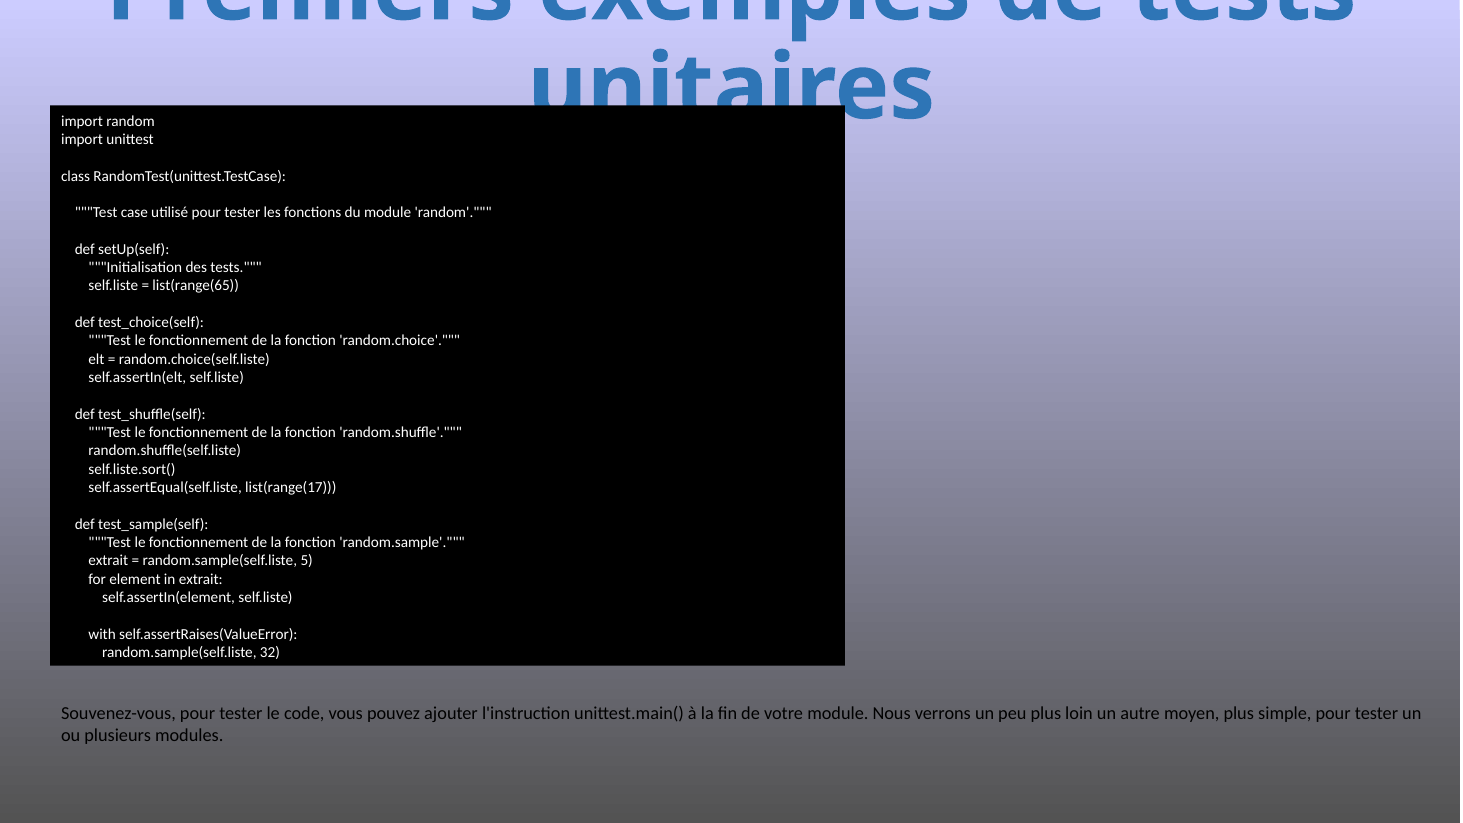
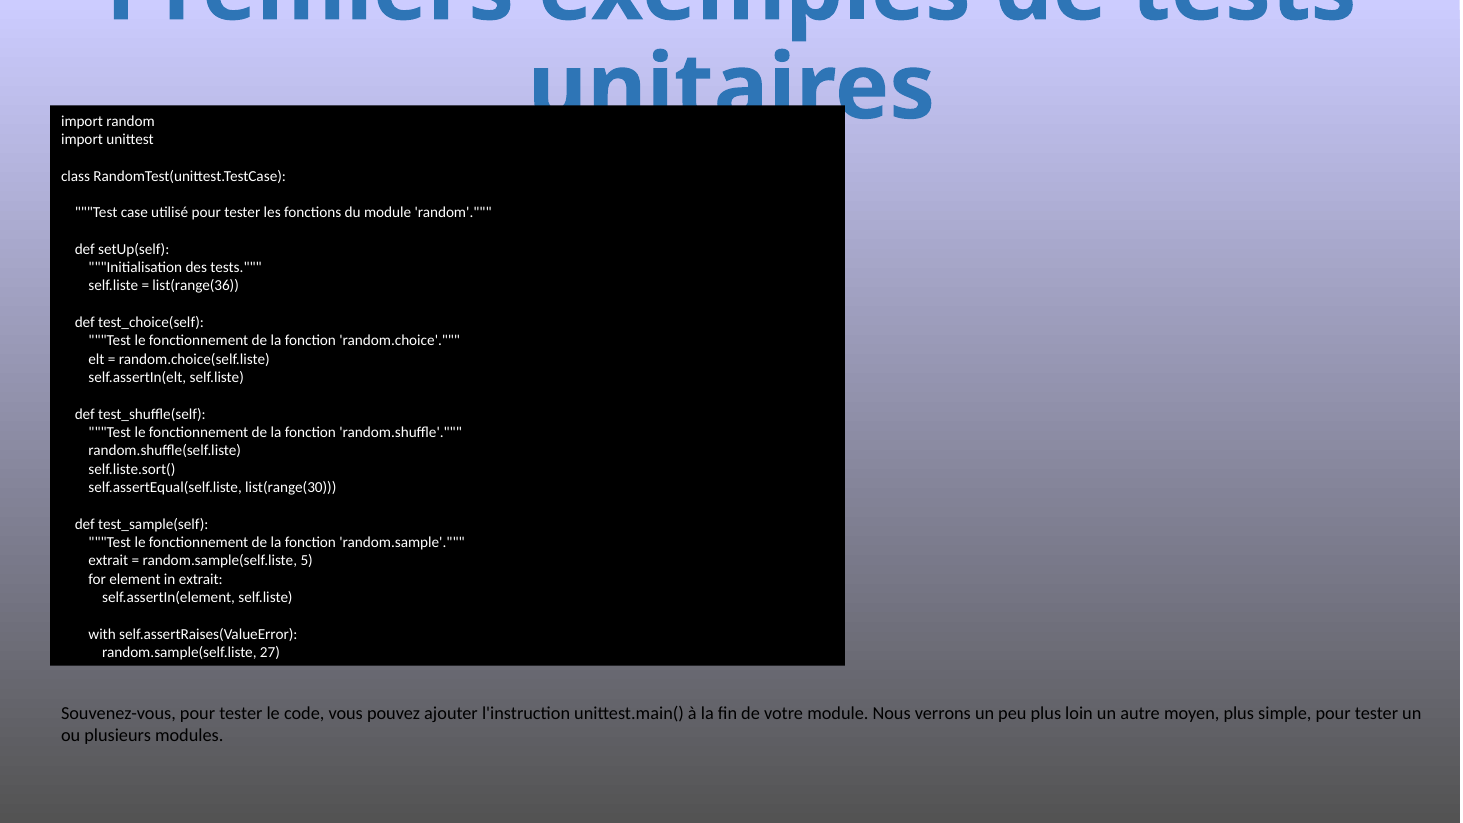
list(range(65: list(range(65 -> list(range(36
list(range(17: list(range(17 -> list(range(30
32: 32 -> 27
